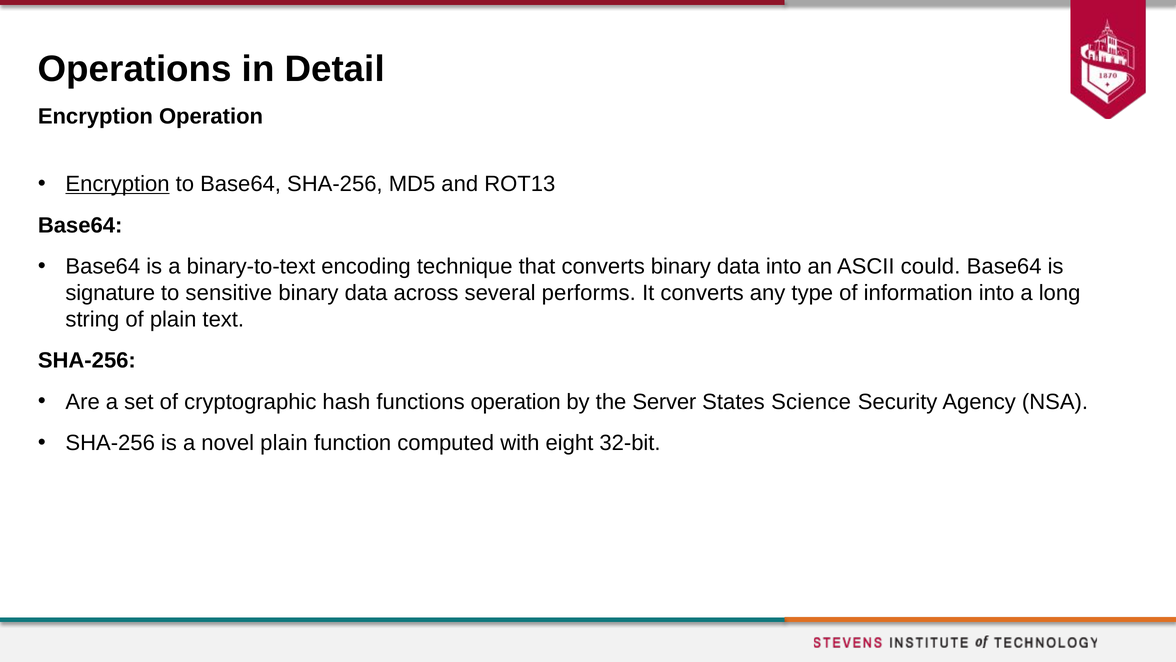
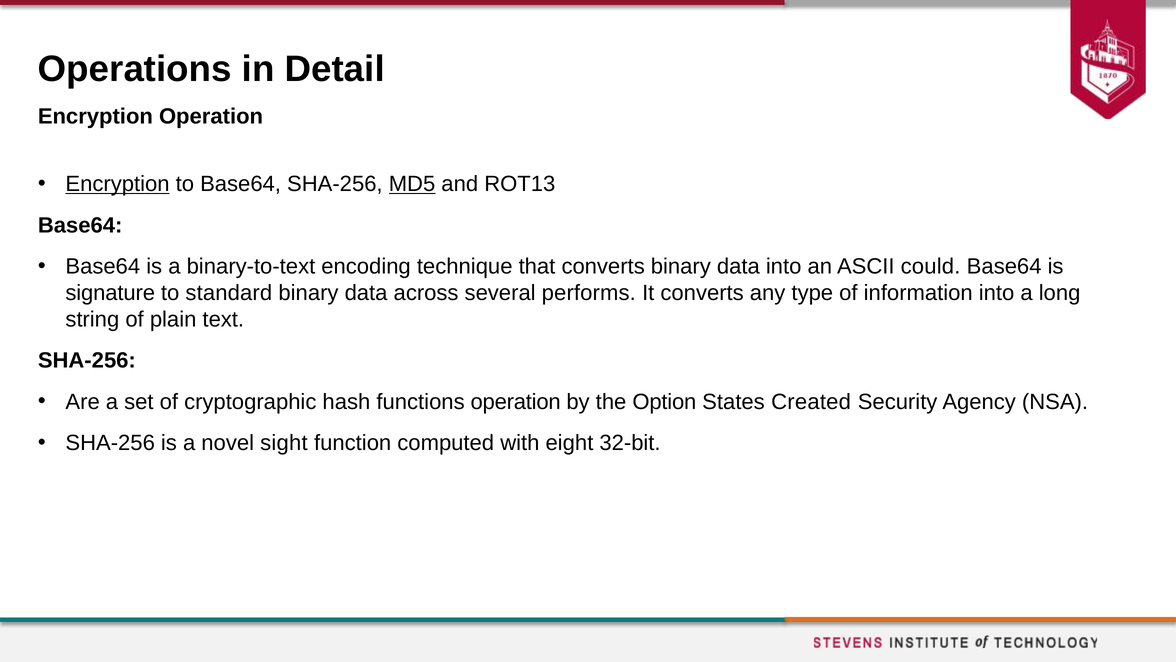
MD5 underline: none -> present
sensitive: sensitive -> standard
Server: Server -> Option
Science: Science -> Created
novel plain: plain -> sight
